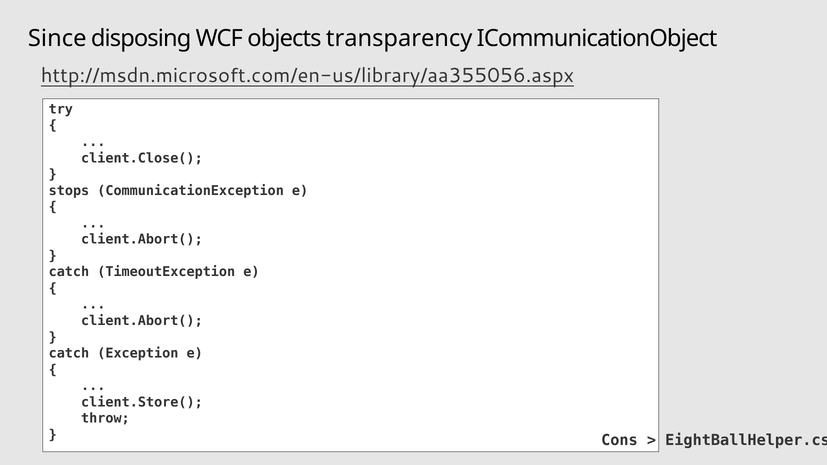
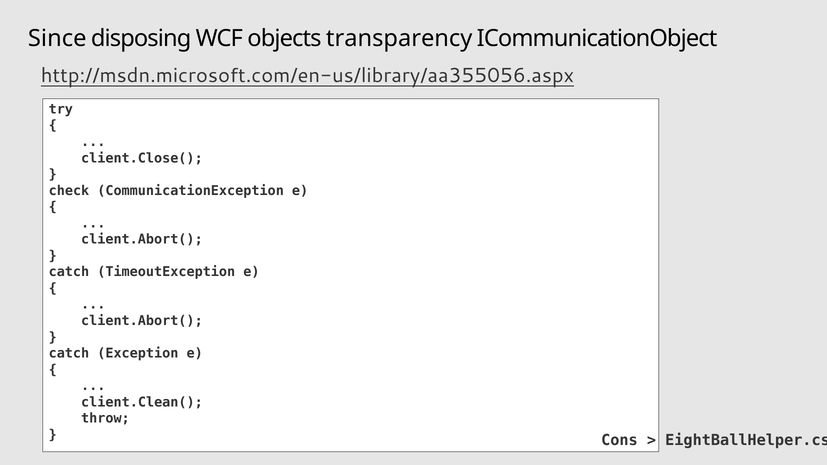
stops: stops -> check
client.Store(: client.Store( -> client.Clean(
